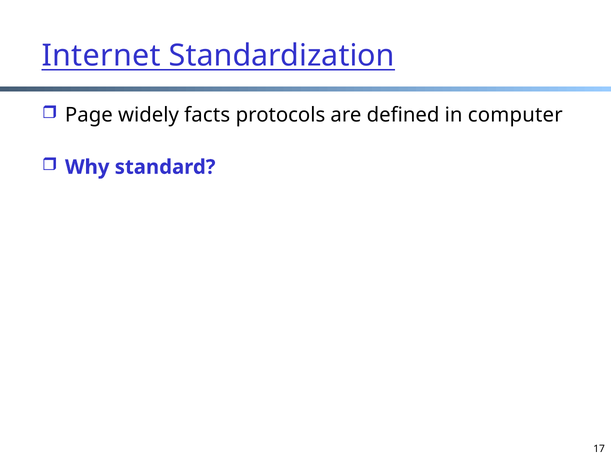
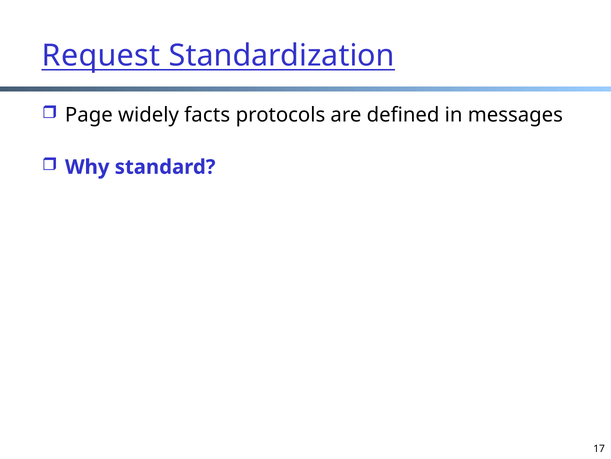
Internet: Internet -> Request
computer: computer -> messages
